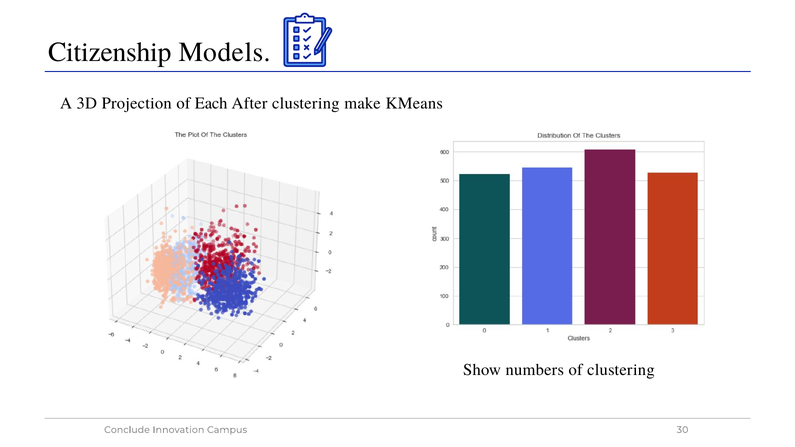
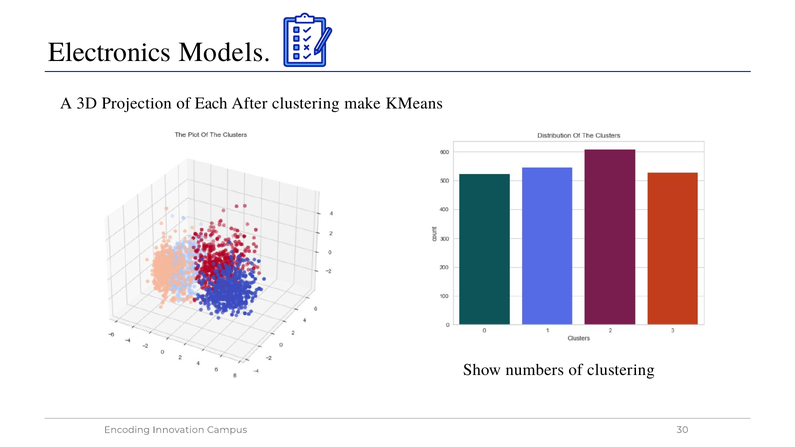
Citizenship: Citizenship -> Electronics
Conclude: Conclude -> Encoding
